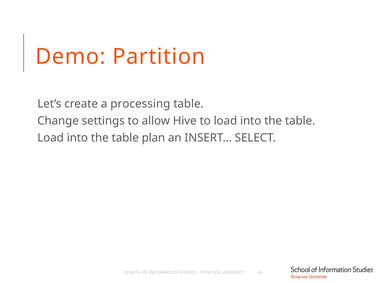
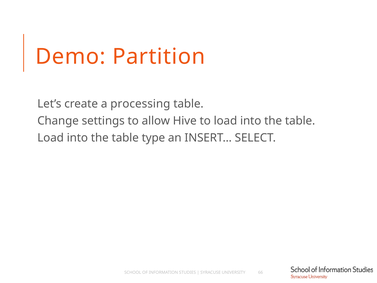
plan: plan -> type
